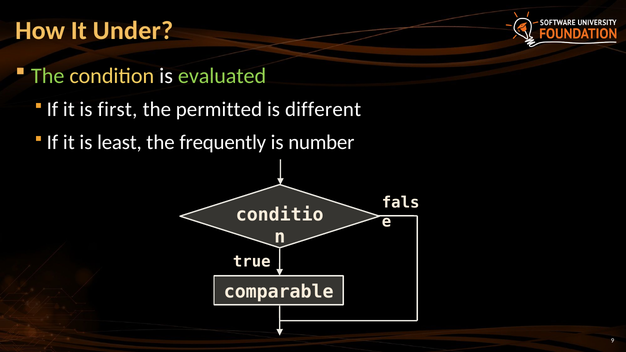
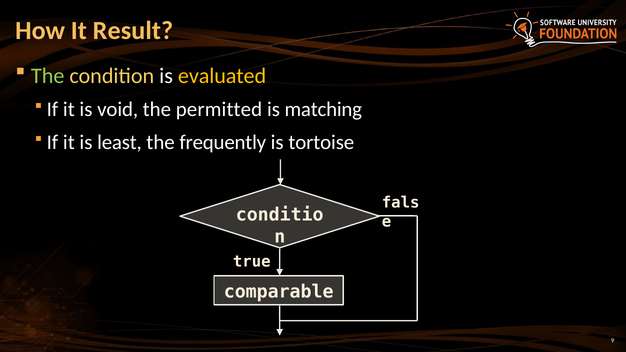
Under: Under -> Result
evaluated colour: light green -> yellow
first: first -> void
different: different -> matching
number: number -> tortoise
